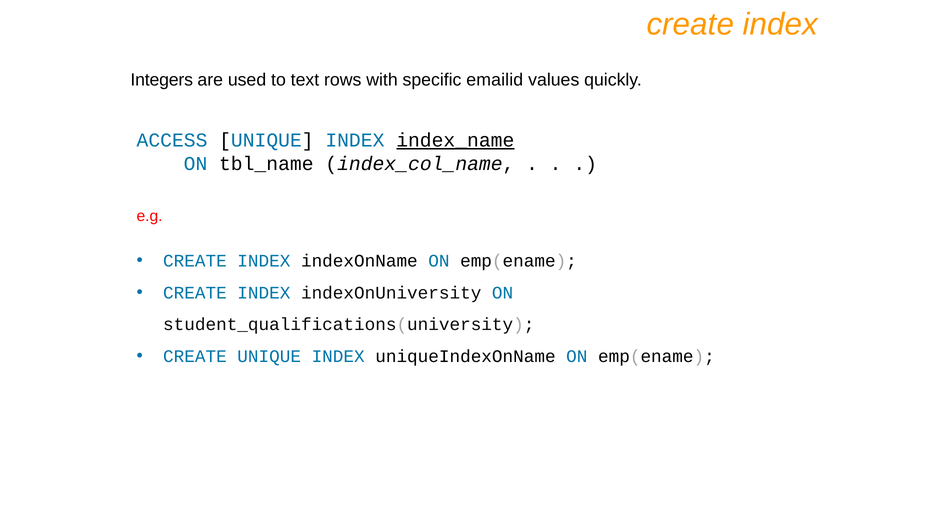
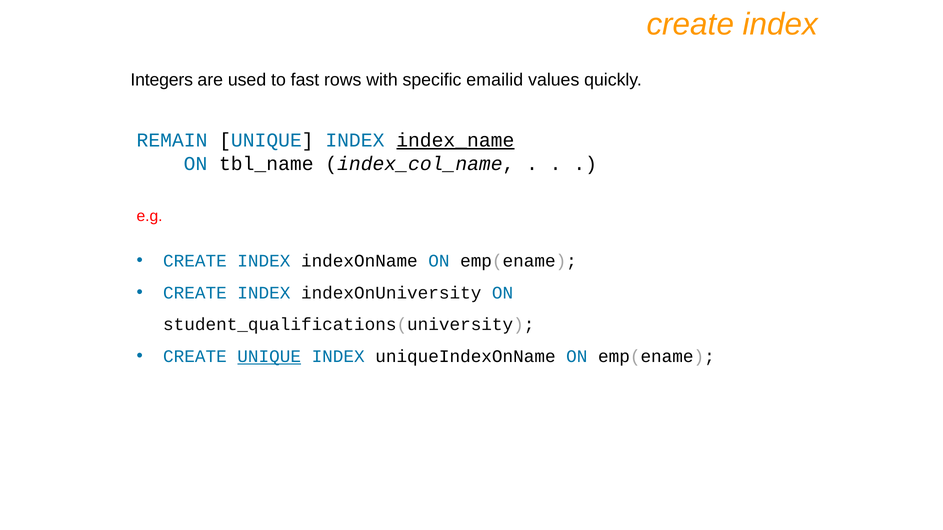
text: text -> fast
ACCESS: ACCESS -> REMAIN
UNIQUE at (269, 357) underline: none -> present
